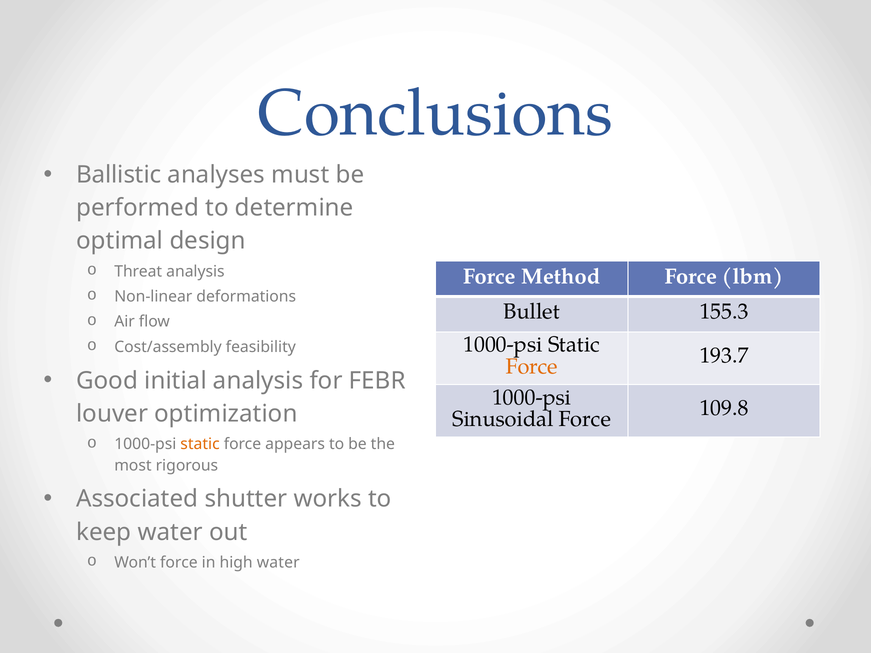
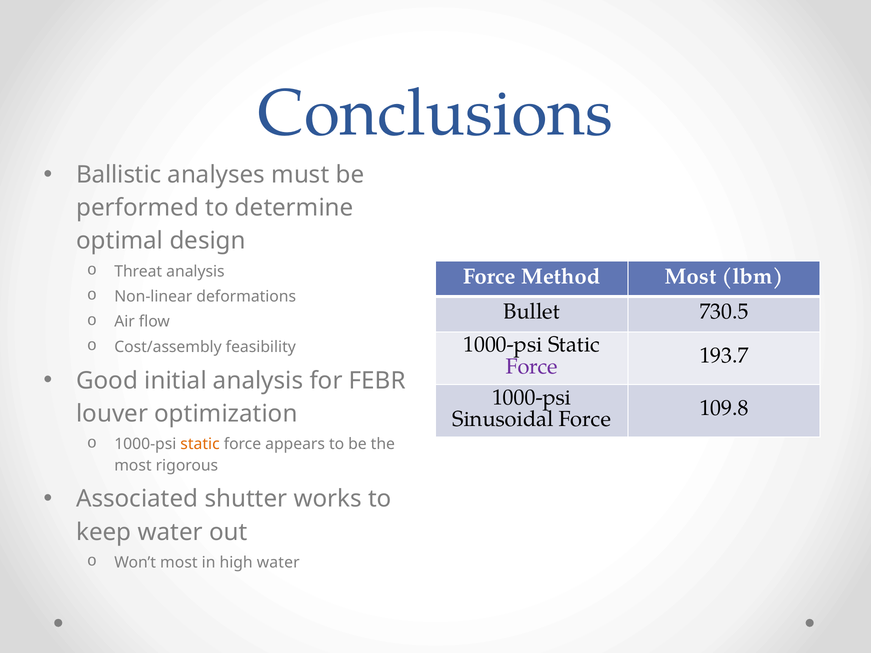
Method Force: Force -> Most
155.3: 155.3 -> 730.5
Force at (532, 367) colour: orange -> purple
Won’t force: force -> most
